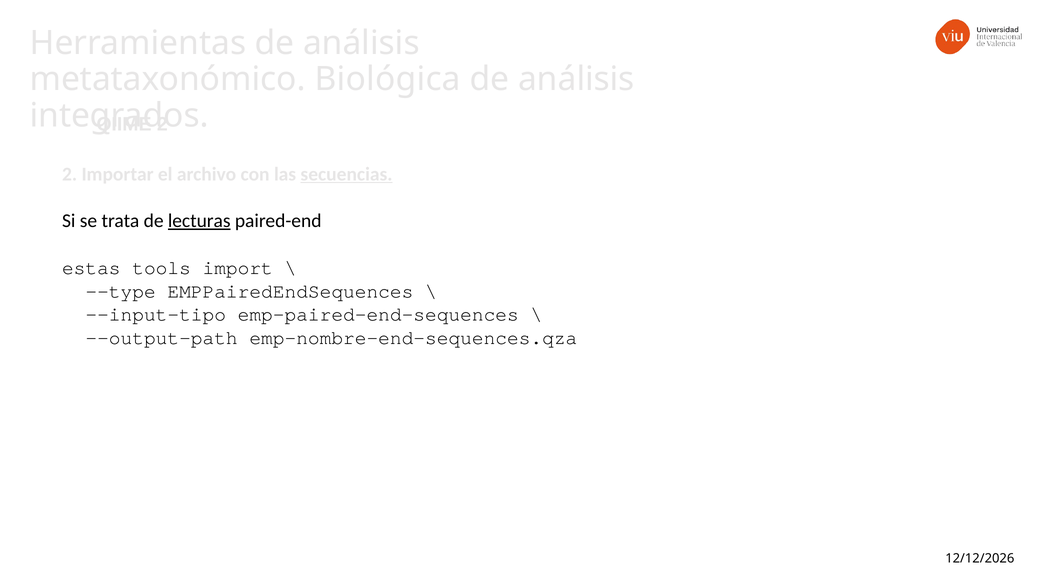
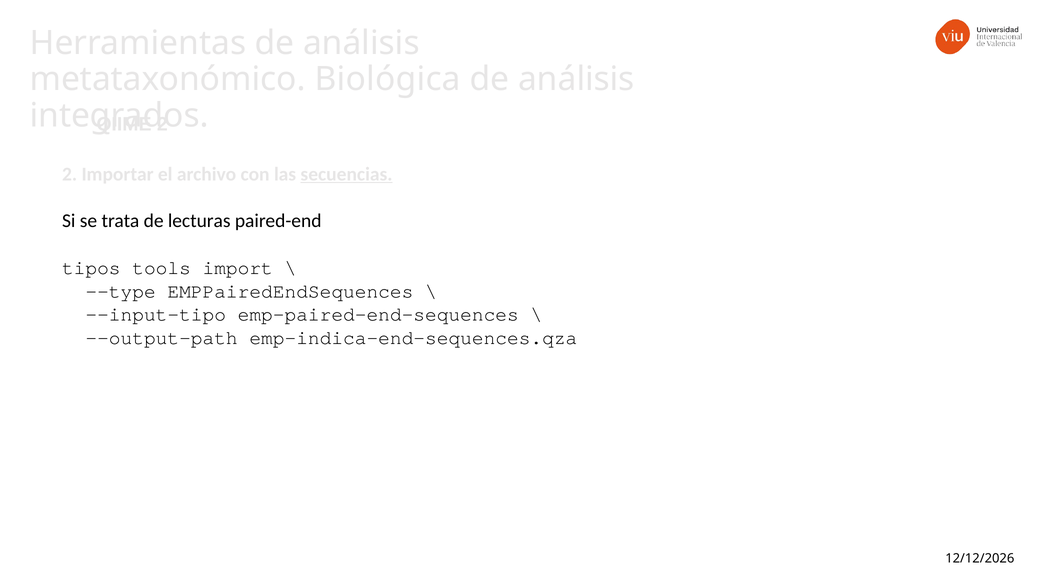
lecturas underline: present -> none
estas: estas -> tipos
emp-nombre-end-sequences.qza: emp-nombre-end-sequences.qza -> emp-indica-end-sequences.qza
